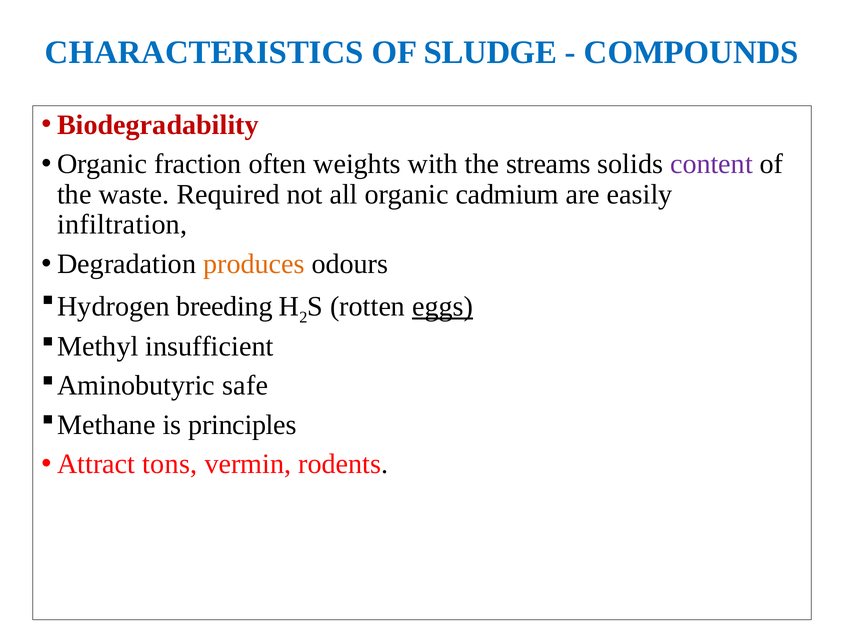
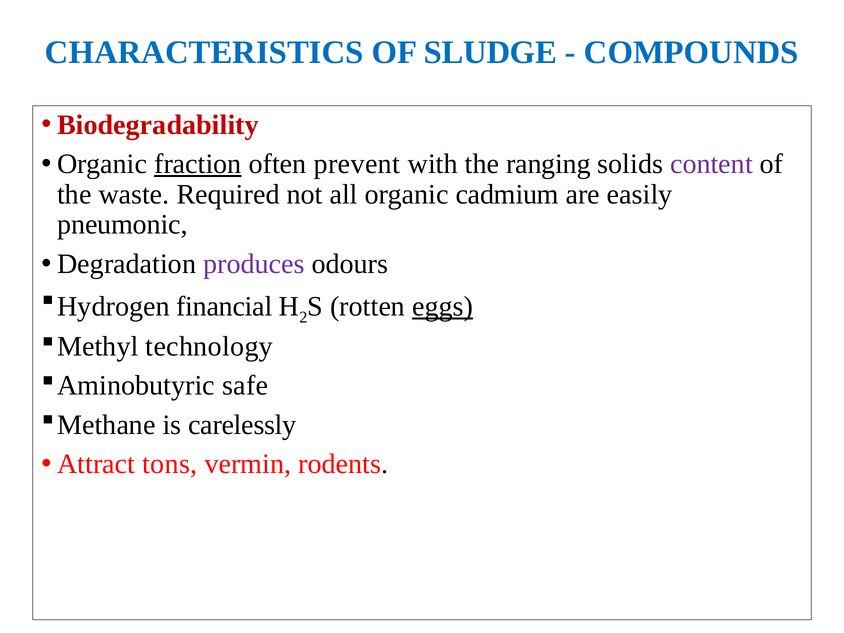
fraction underline: none -> present
weights: weights -> prevent
streams: streams -> ranging
infiltration: infiltration -> pneumonic
produces colour: orange -> purple
breeding: breeding -> financial
insufficient: insufficient -> technology
principles: principles -> carelessly
